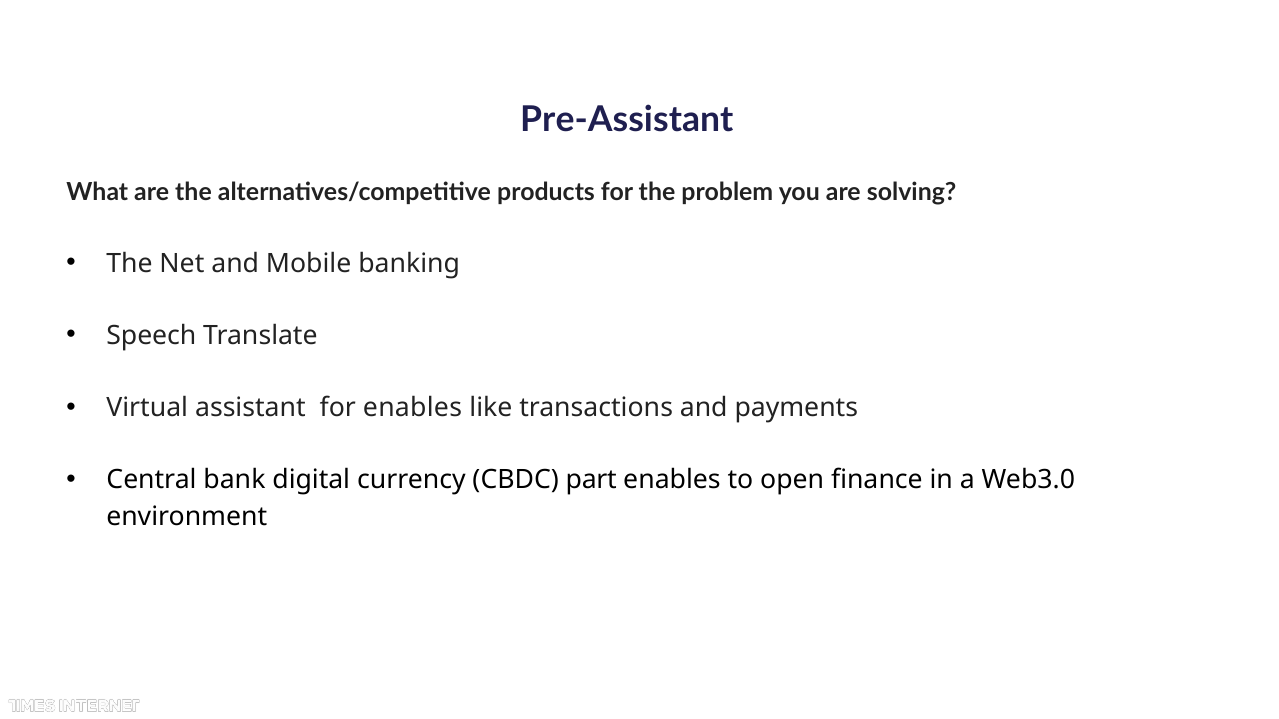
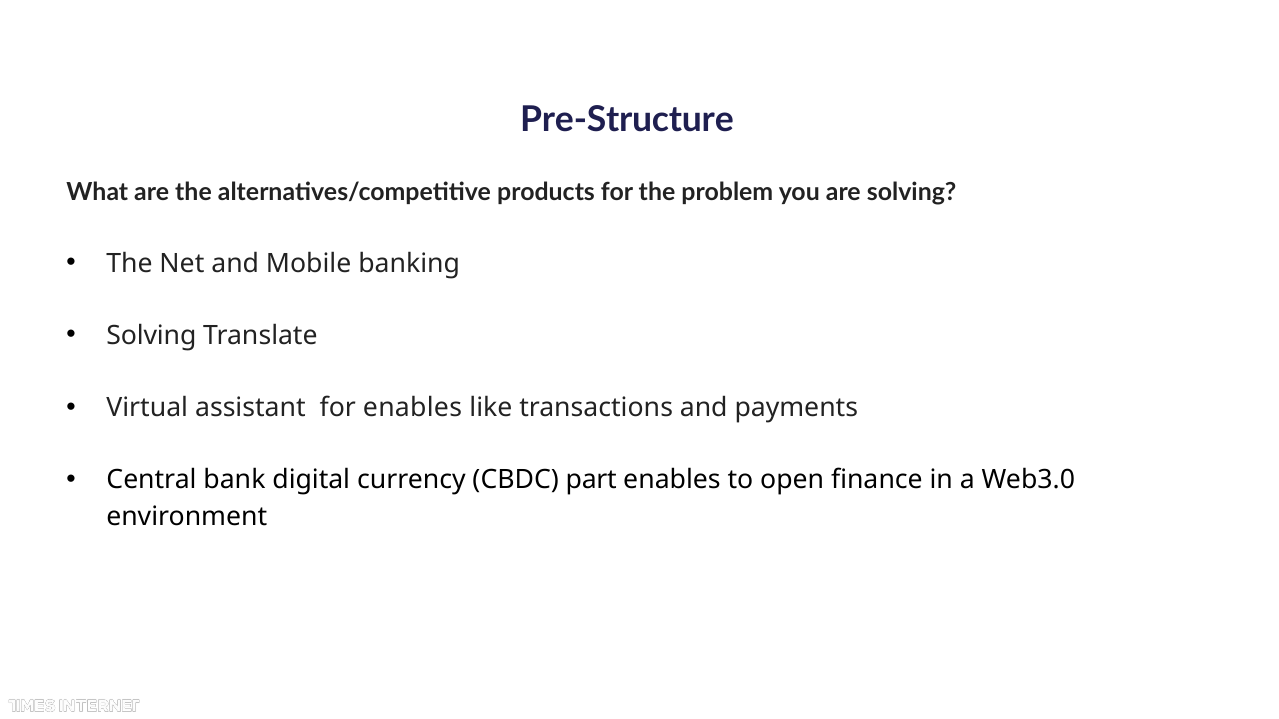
Pre-Assistant: Pre-Assistant -> Pre-Structure
Speech at (151, 336): Speech -> Solving
